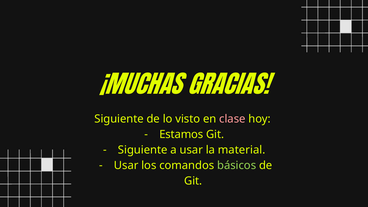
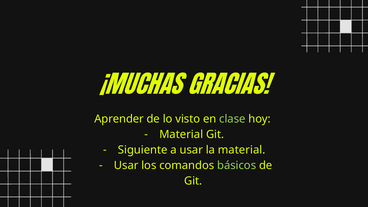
Siguiente at (119, 119): Siguiente -> Aprender
clase colour: pink -> light green
Estamos at (181, 134): Estamos -> Material
